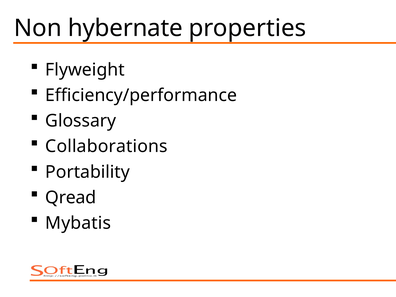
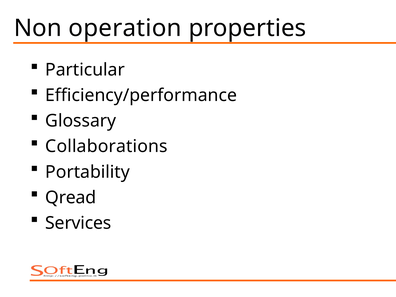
hybernate: hybernate -> operation
Flyweight: Flyweight -> Particular
Mybatis: Mybatis -> Services
